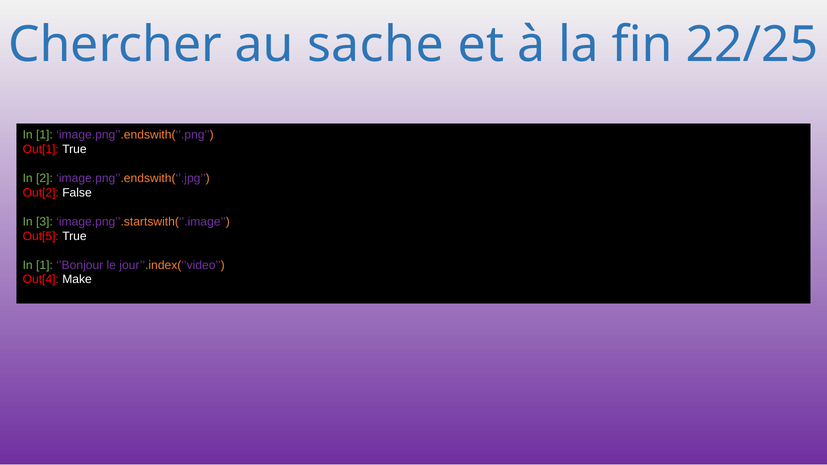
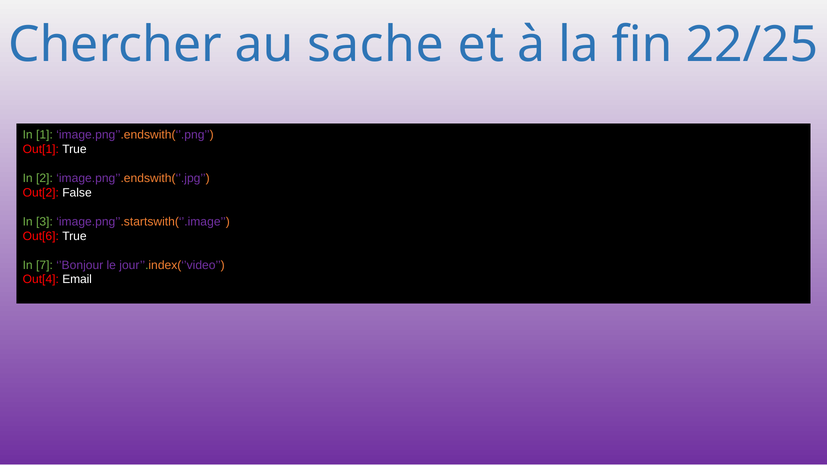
Out[5: Out[5 -> Out[6
1 at (44, 265): 1 -> 7
Make: Make -> Email
